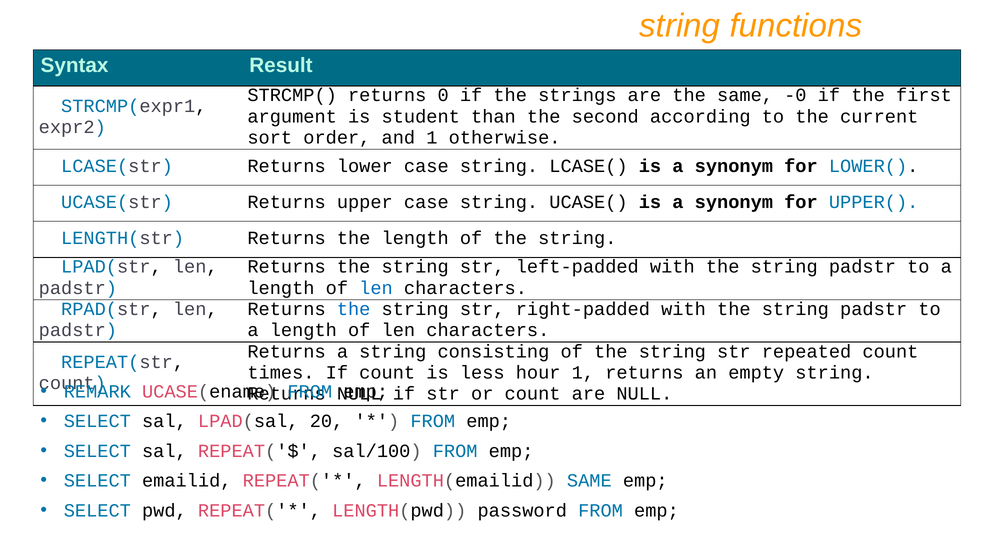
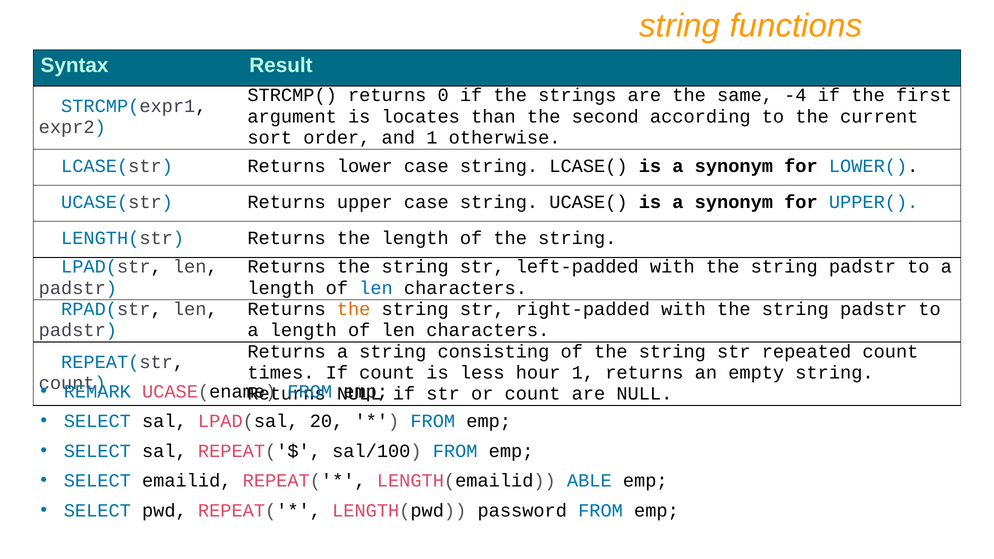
-0: -0 -> -4
student: student -> locates
the at (354, 309) colour: blue -> orange
LENGTH(emailid SAME: SAME -> ABLE
